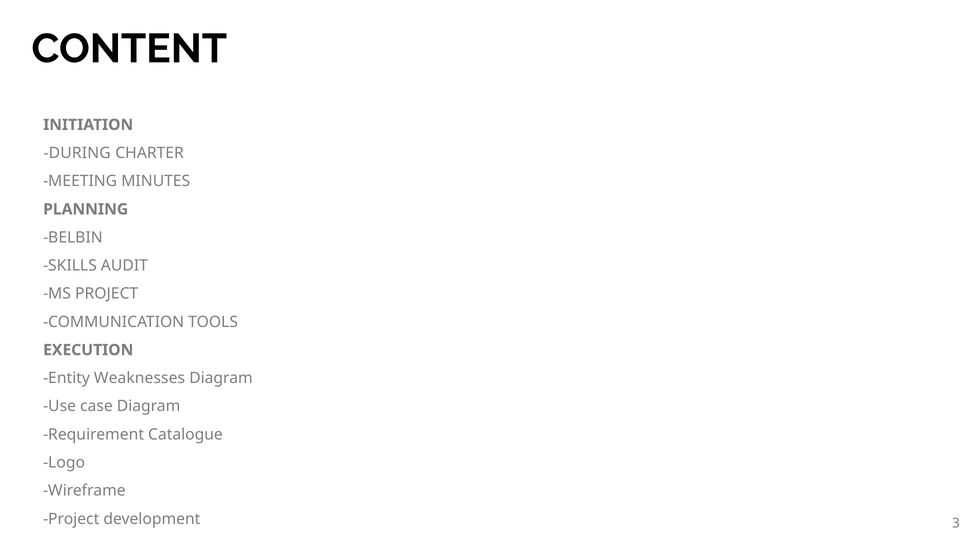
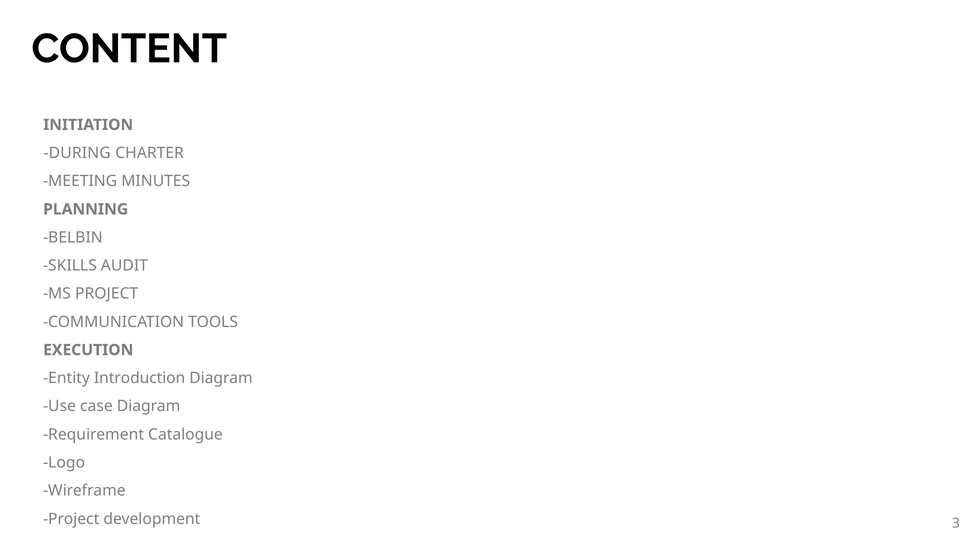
Weaknesses: Weaknesses -> Introduction
